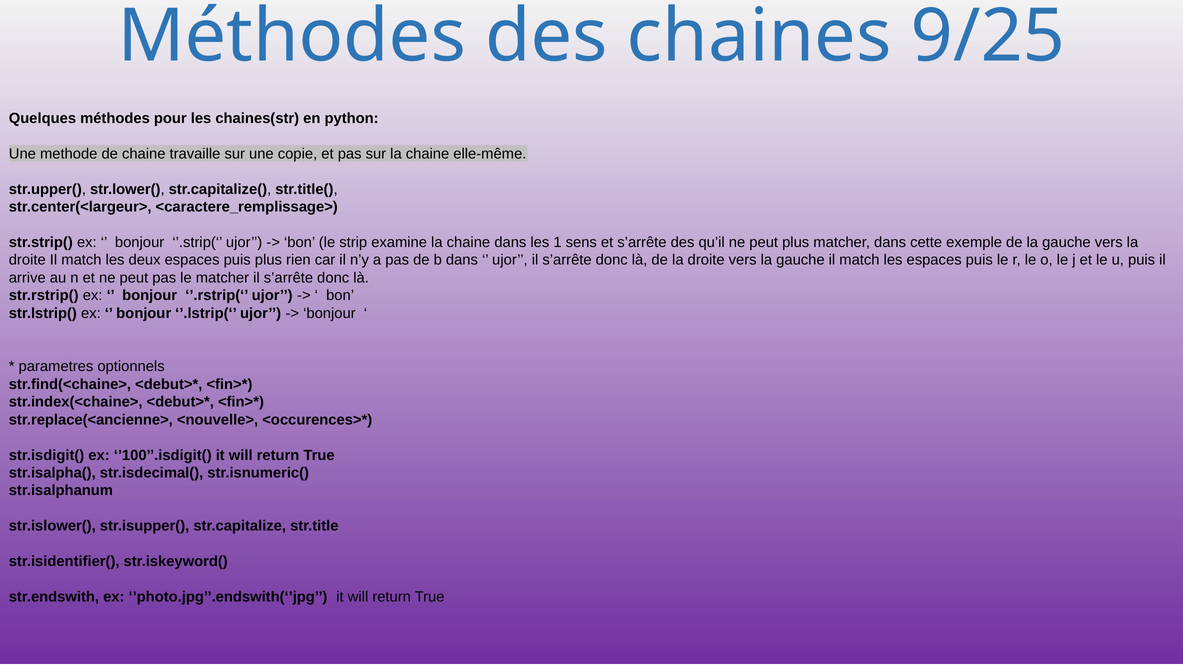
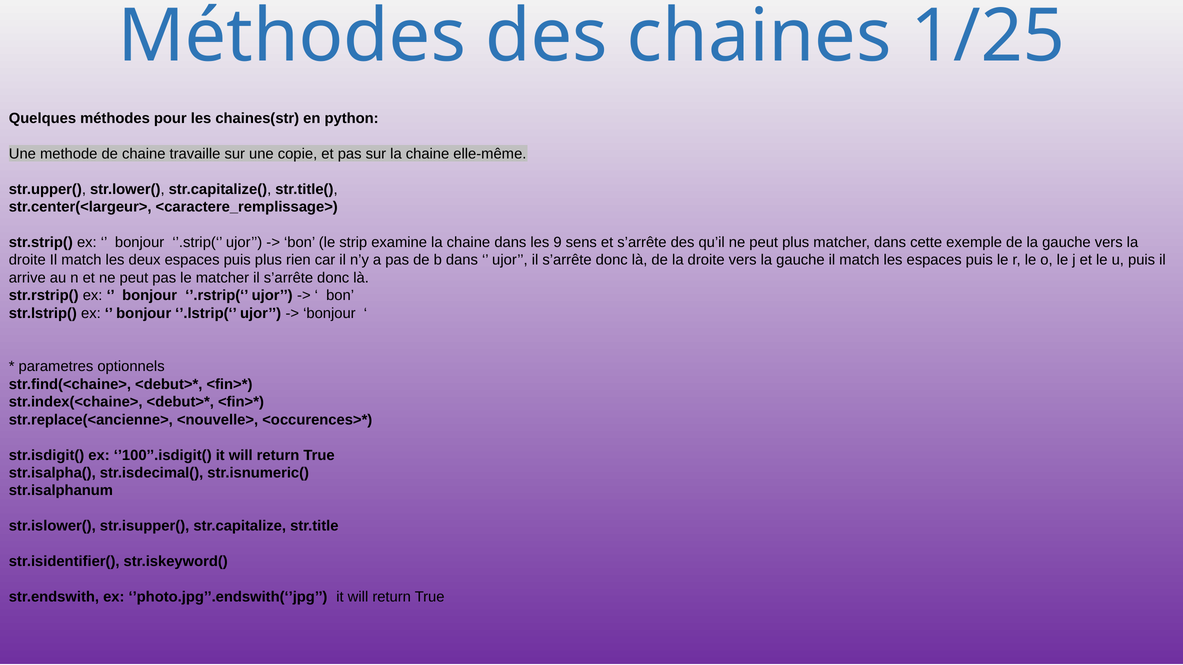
9/25: 9/25 -> 1/25
1: 1 -> 9
